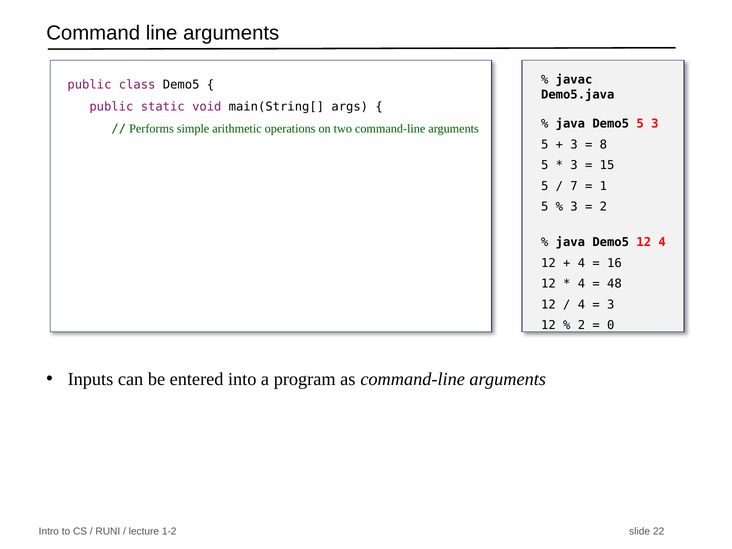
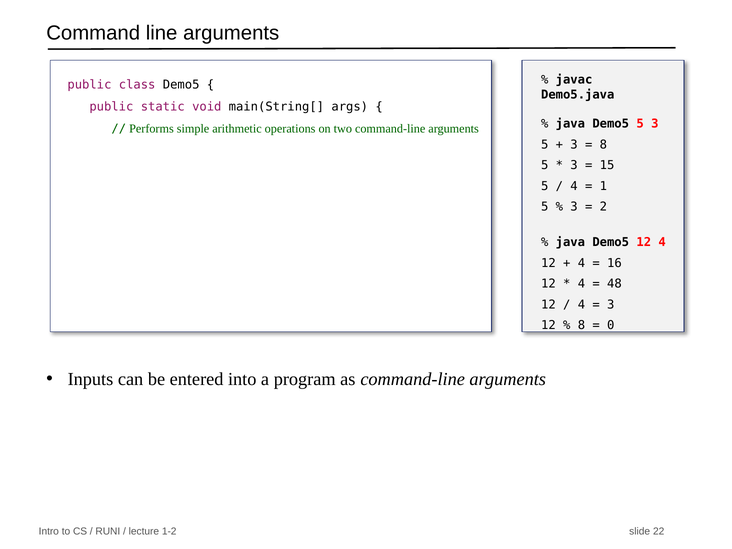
7 at (574, 186): 7 -> 4
2 at (581, 325): 2 -> 8
